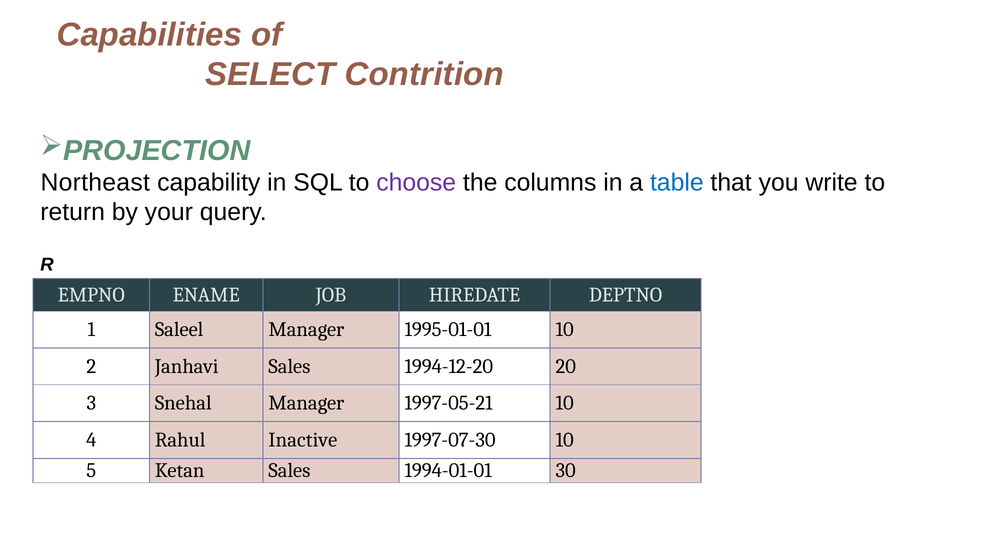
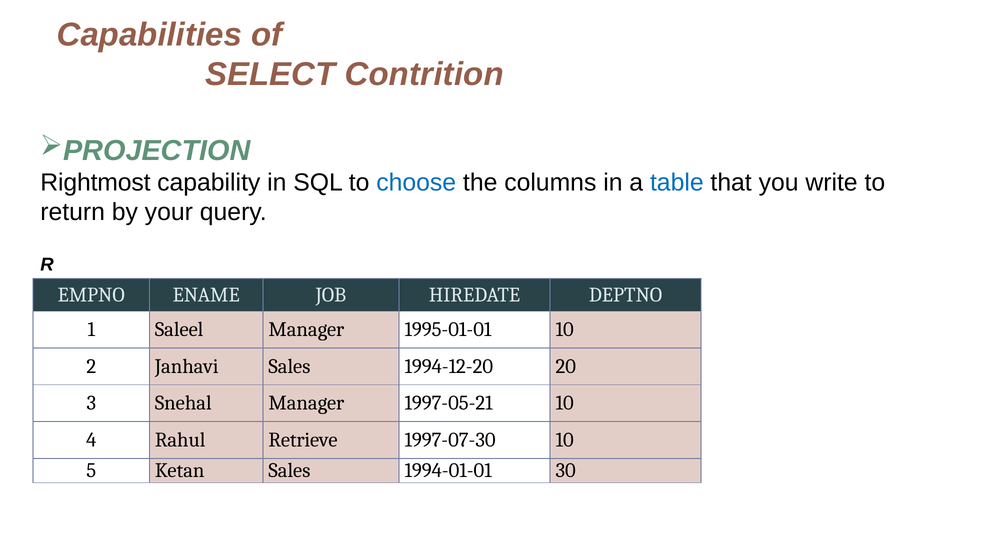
Northeast: Northeast -> Rightmost
choose colour: purple -> blue
Inactive: Inactive -> Retrieve
